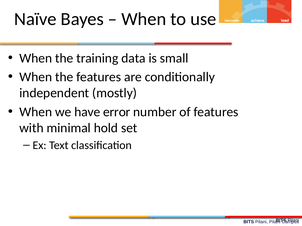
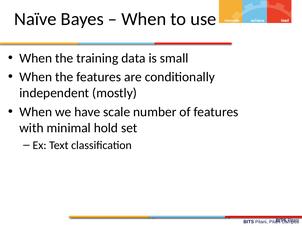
error: error -> scale
